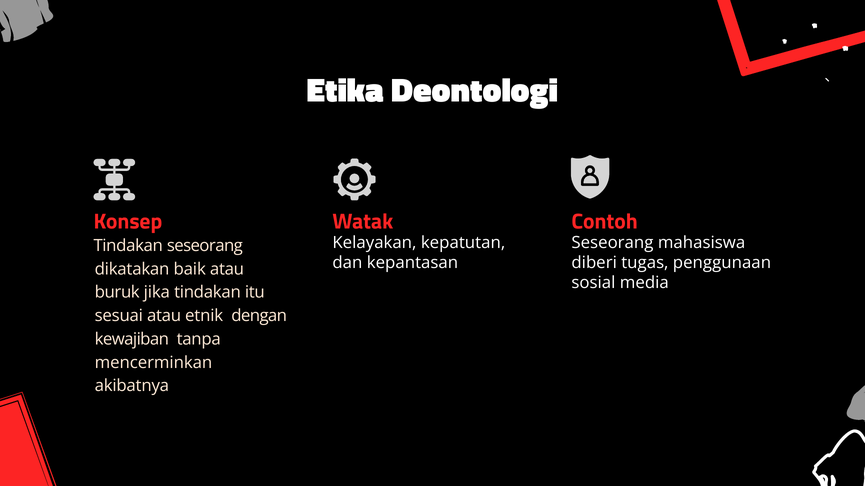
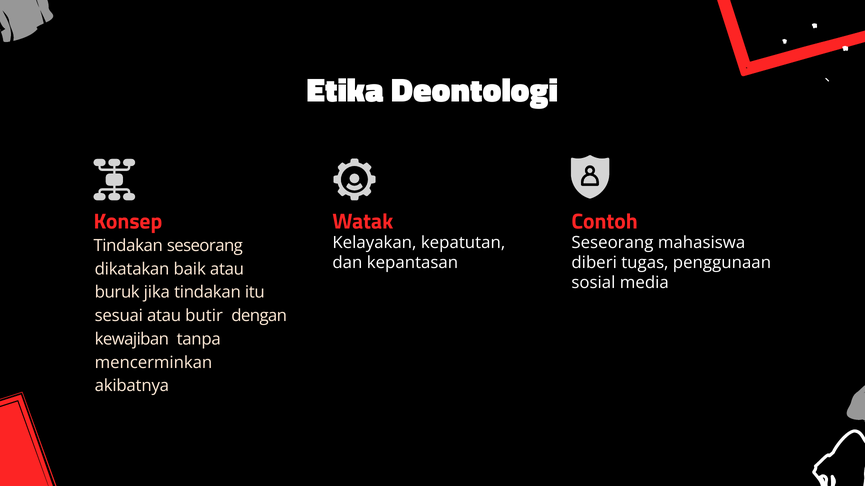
etnik: etnik -> butir
